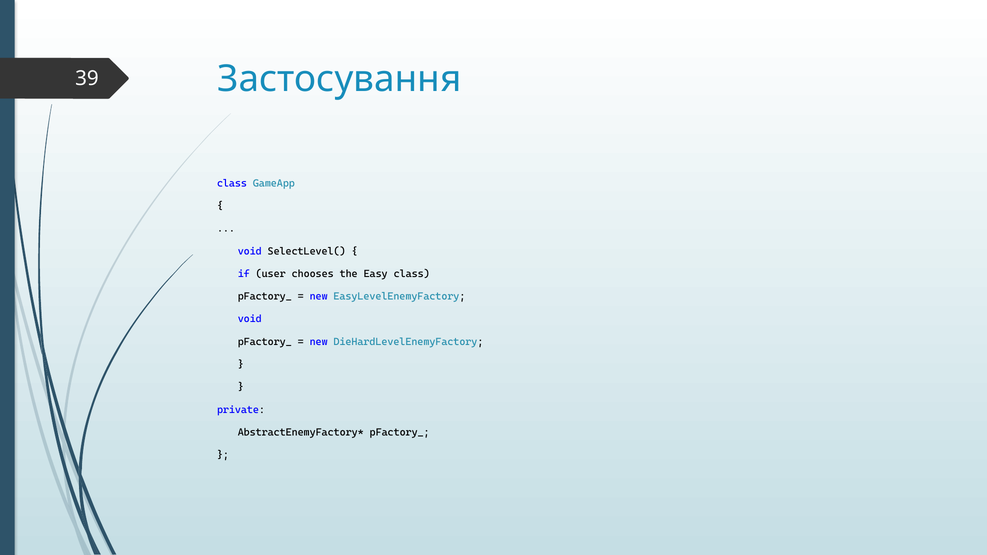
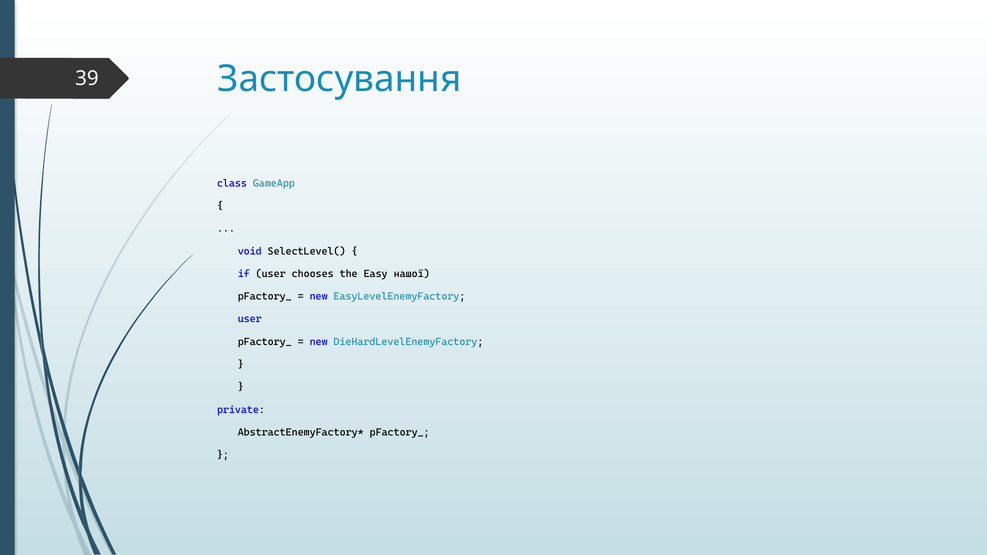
Easy class: class -> нашої
void at (250, 319): void -> user
